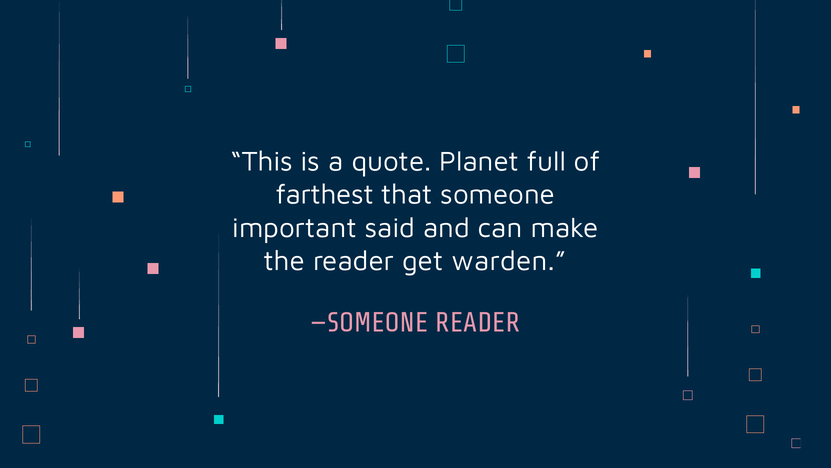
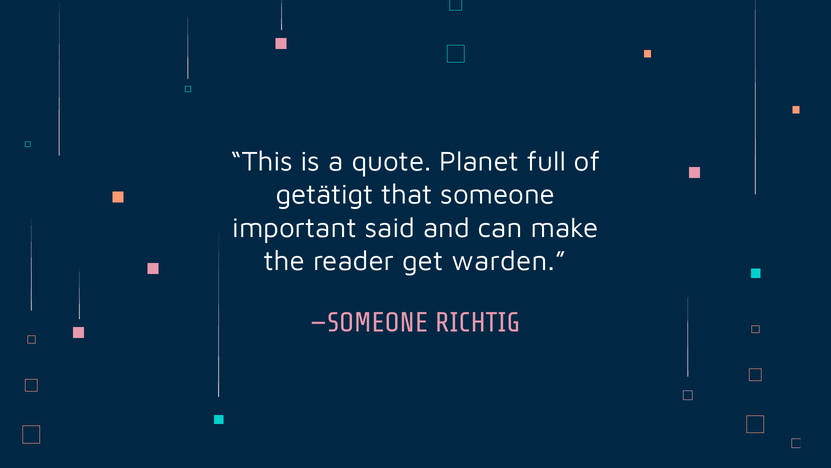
farthest: farthest -> getätigt
—SOMEONE READER: READER -> RICHTIG
